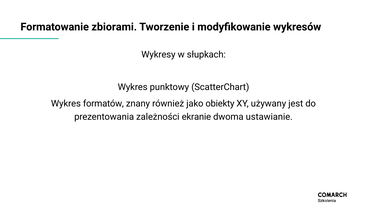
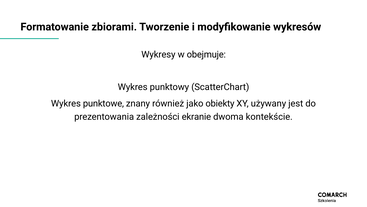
słupkach: słupkach -> obejmuje
formatów: formatów -> punktowe
ustawianie: ustawianie -> kontekście
